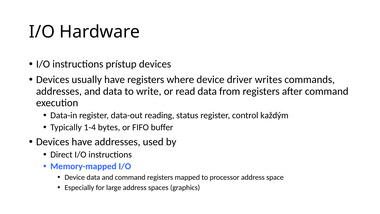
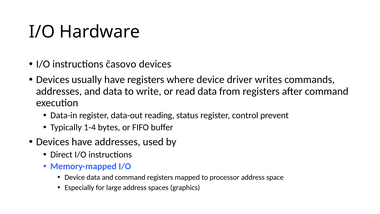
prístup: prístup -> časovo
každým: každým -> prevent
